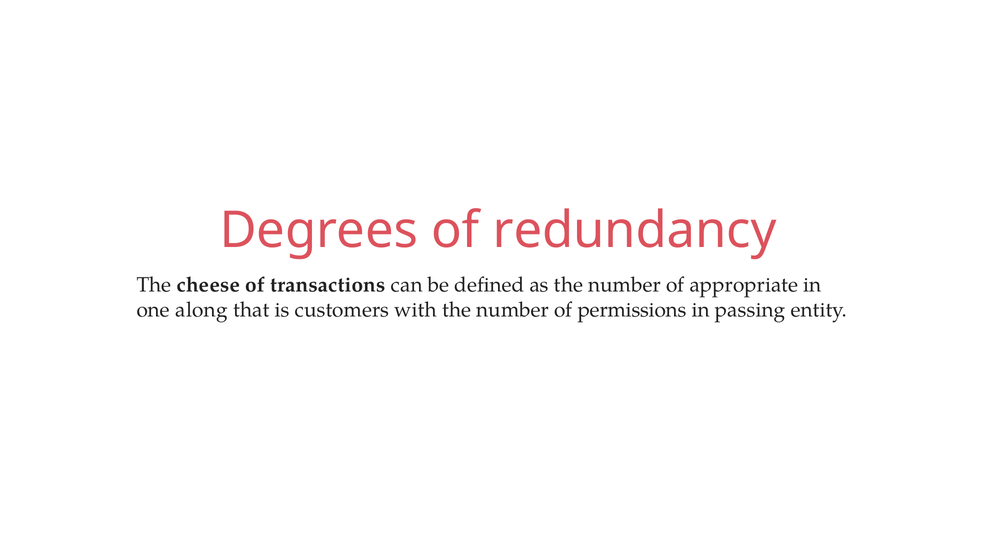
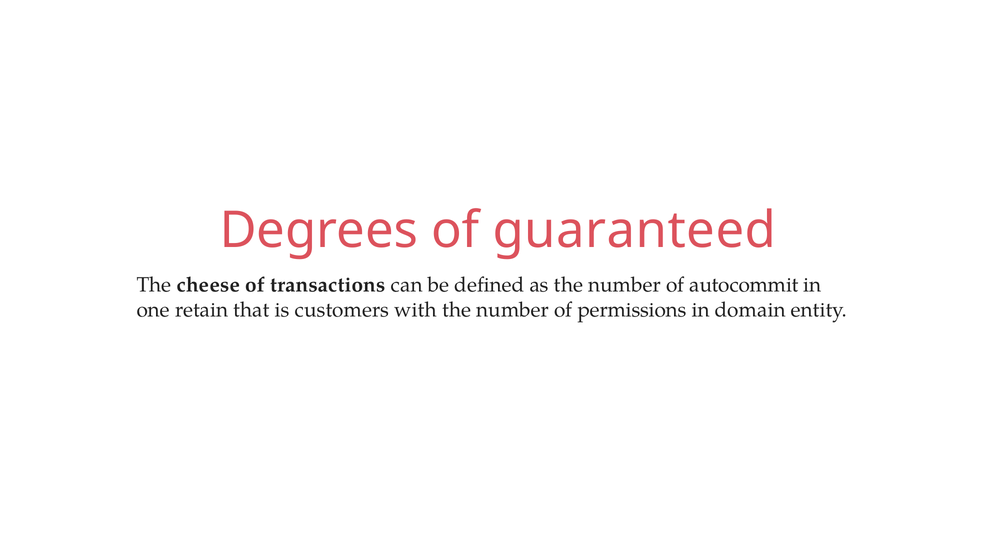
redundancy: redundancy -> guaranteed
appropriate: appropriate -> autocommit
along: along -> retain
passing: passing -> domain
